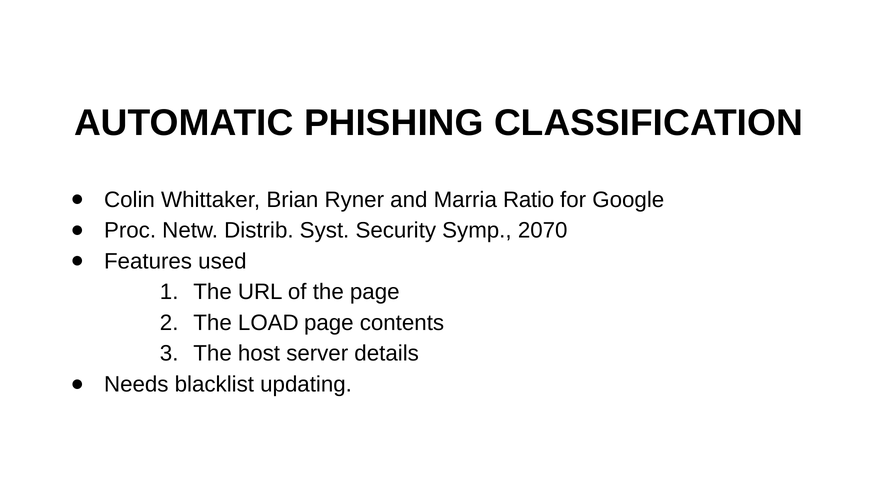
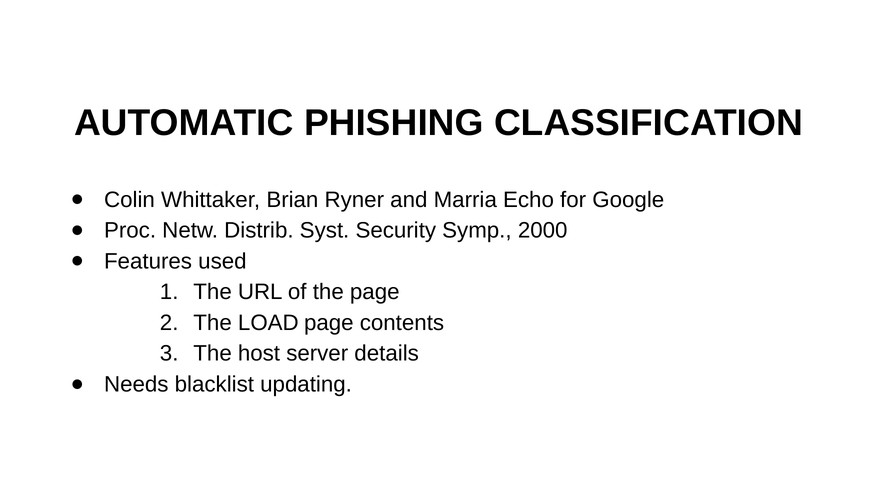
Ratio: Ratio -> Echo
2070: 2070 -> 2000
